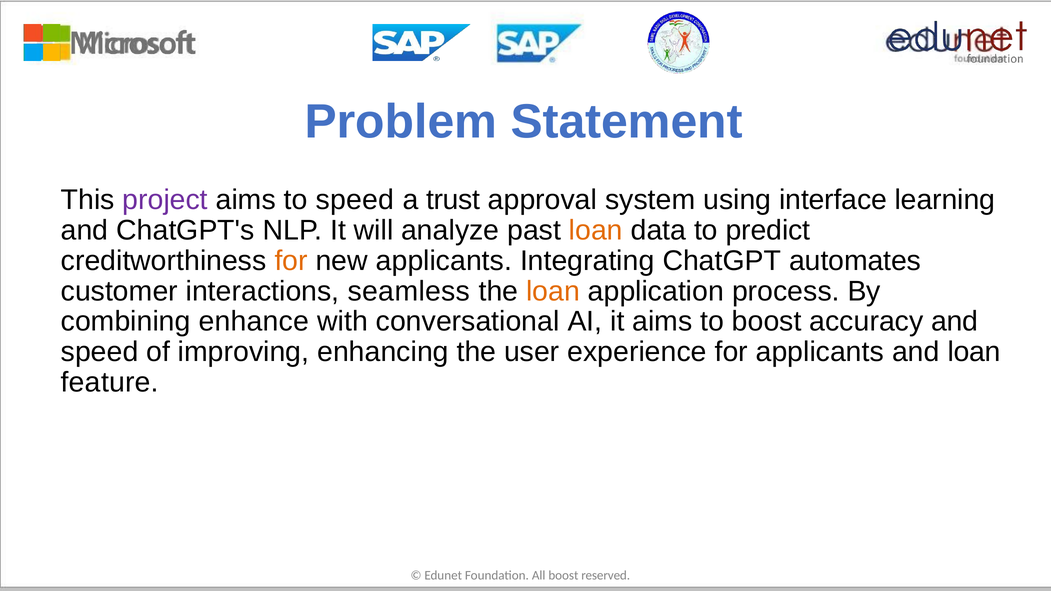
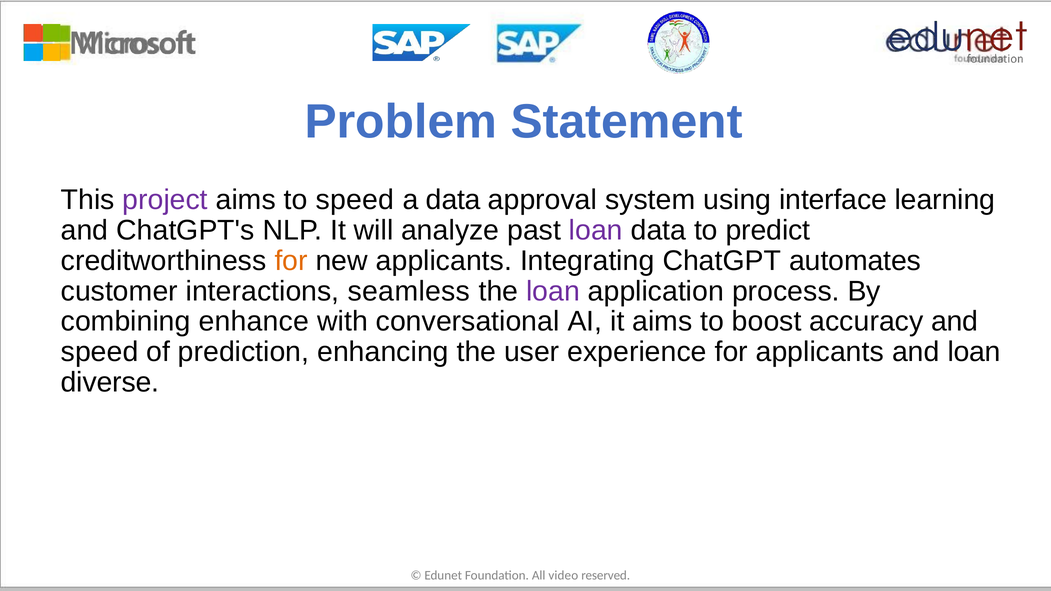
a trust: trust -> data
loan at (596, 231) colour: orange -> purple
loan at (553, 291) colour: orange -> purple
improving: improving -> prediction
feature: feature -> diverse
All boost: boost -> video
